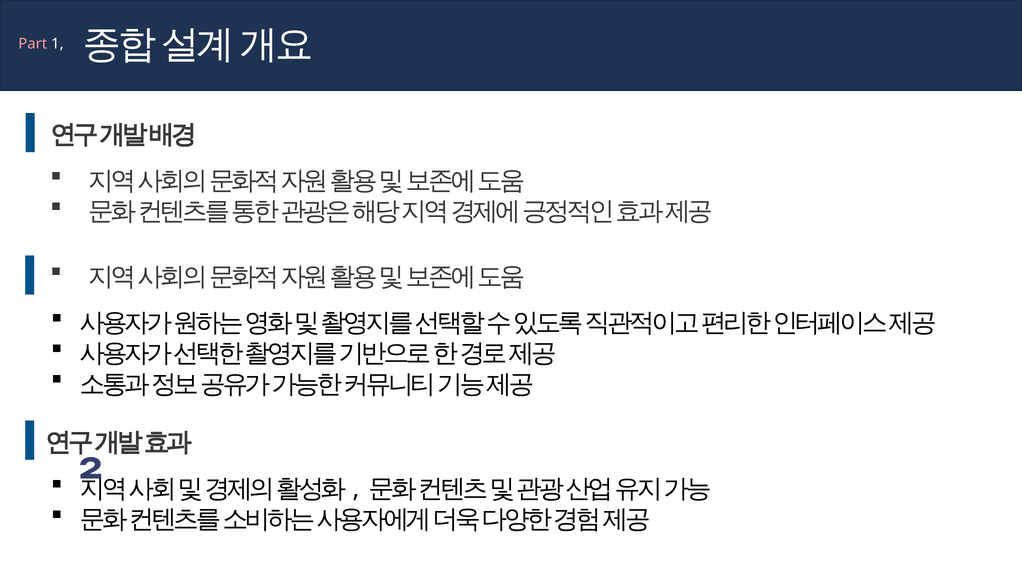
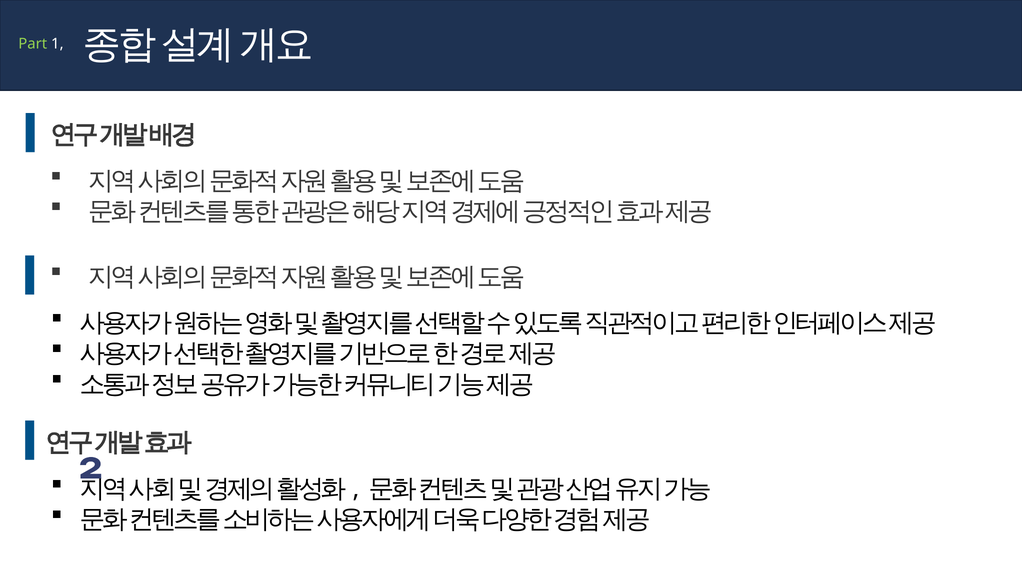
Part colour: pink -> light green
